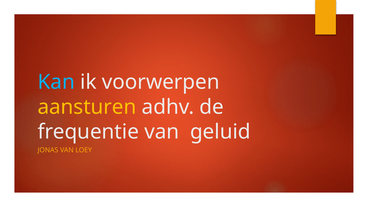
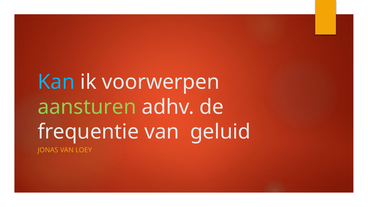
aansturen colour: yellow -> light green
